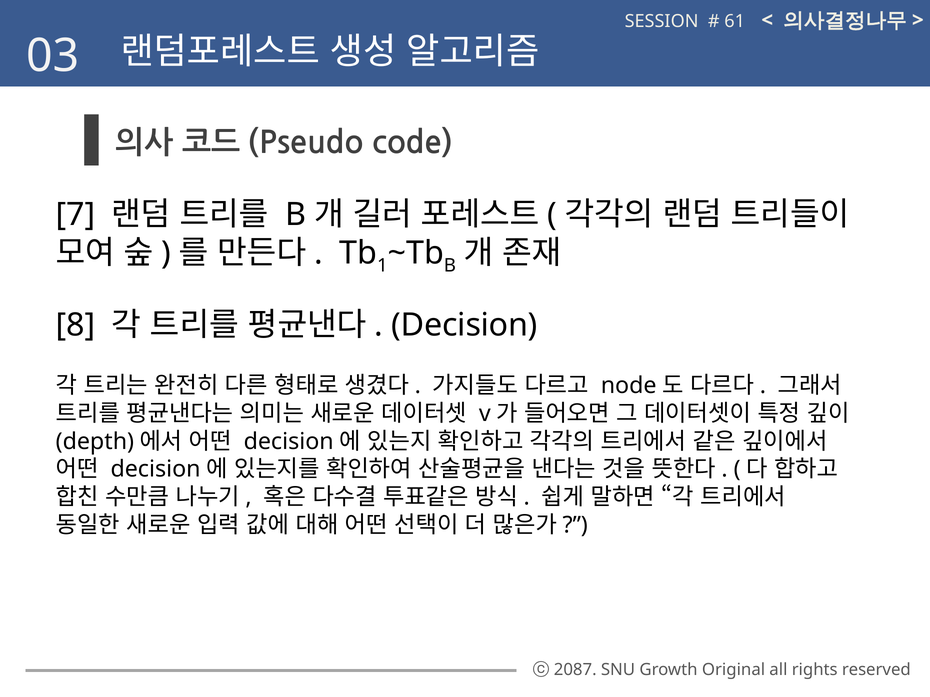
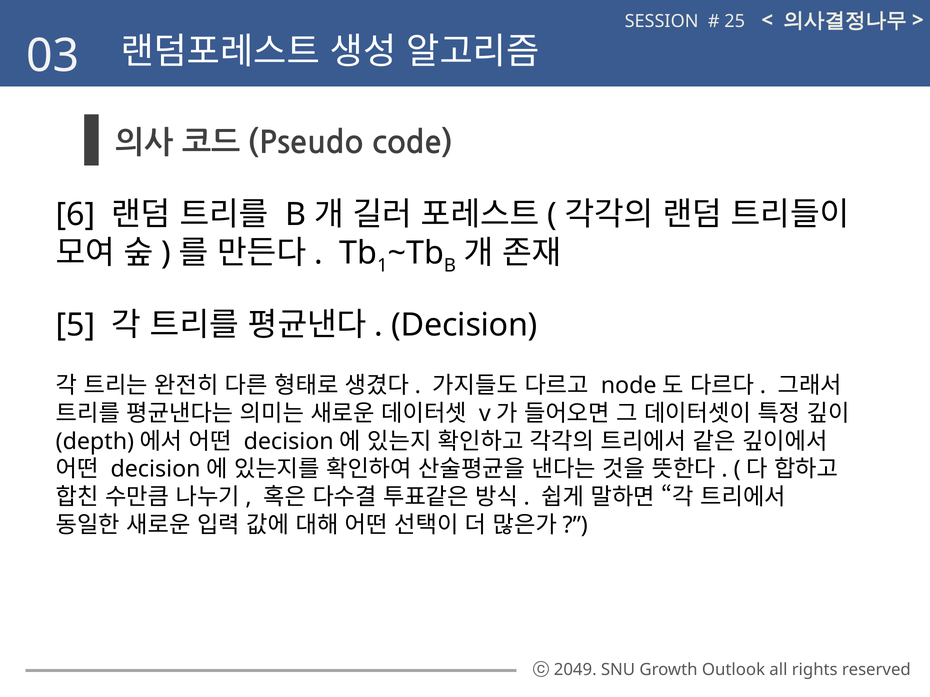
61: 61 -> 25
7: 7 -> 6
8: 8 -> 5
2087: 2087 -> 2049
Original: Original -> Outlook
